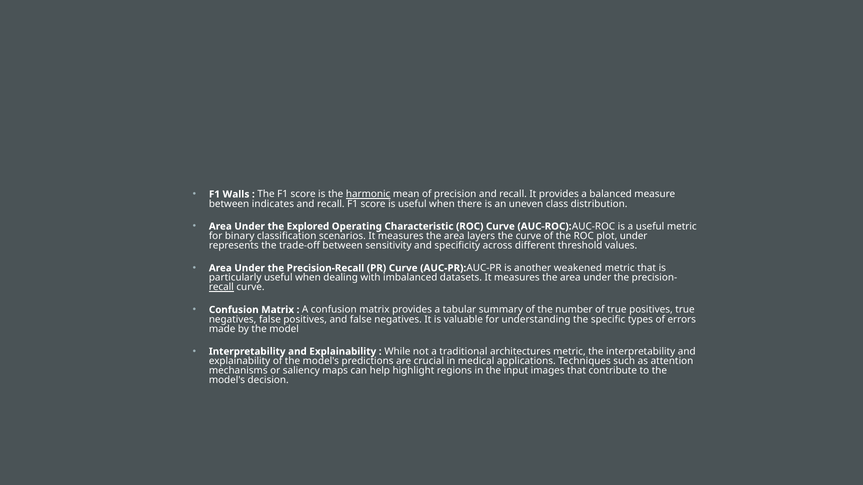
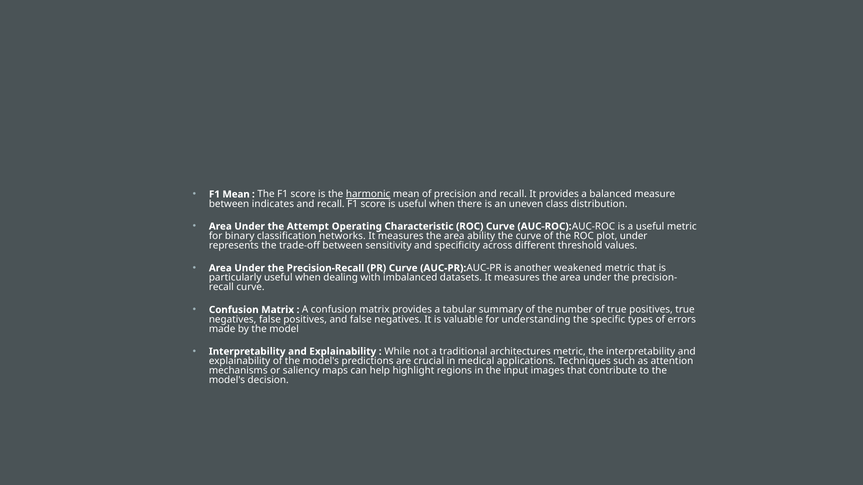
F1 Walls: Walls -> Mean
Explored: Explored -> Attempt
scenarios: scenarios -> networks
layers: layers -> ability
recall at (221, 287) underline: present -> none
